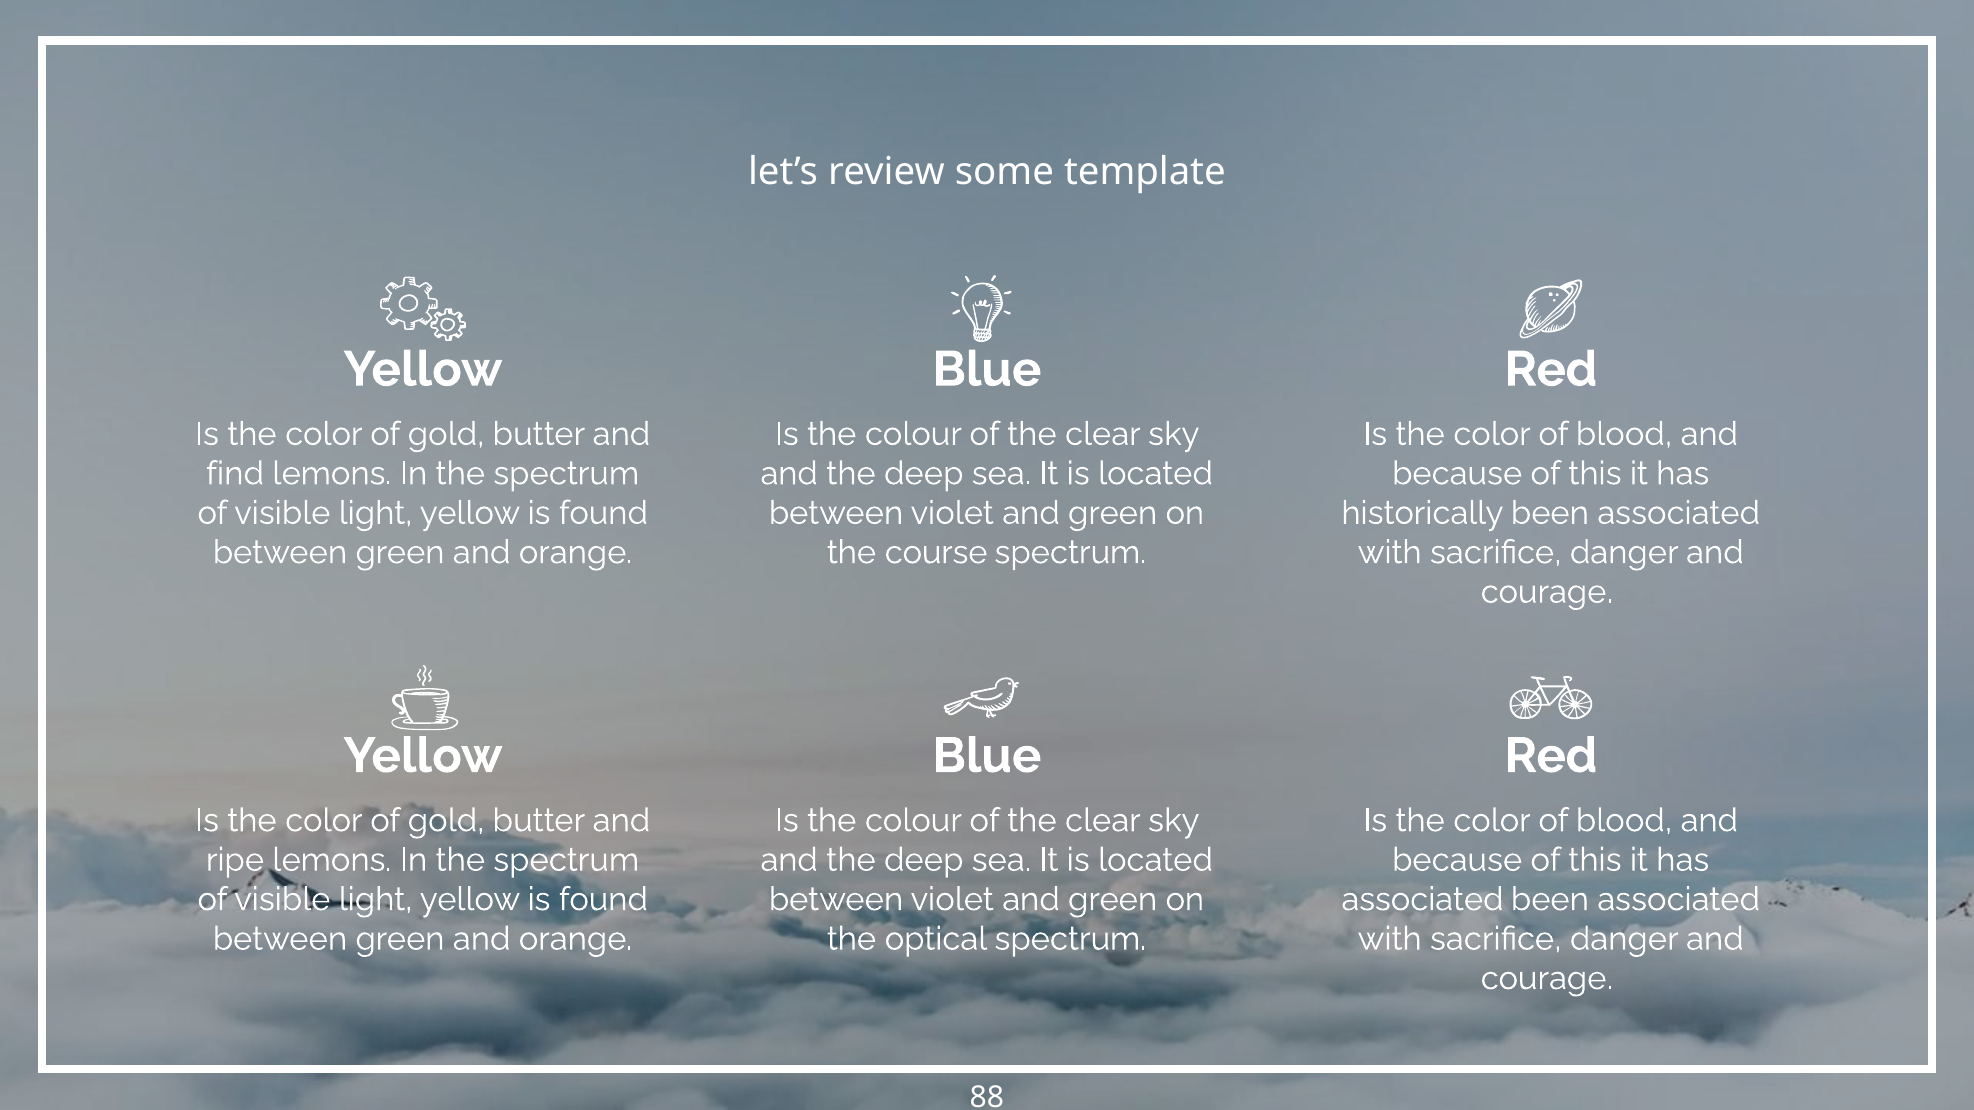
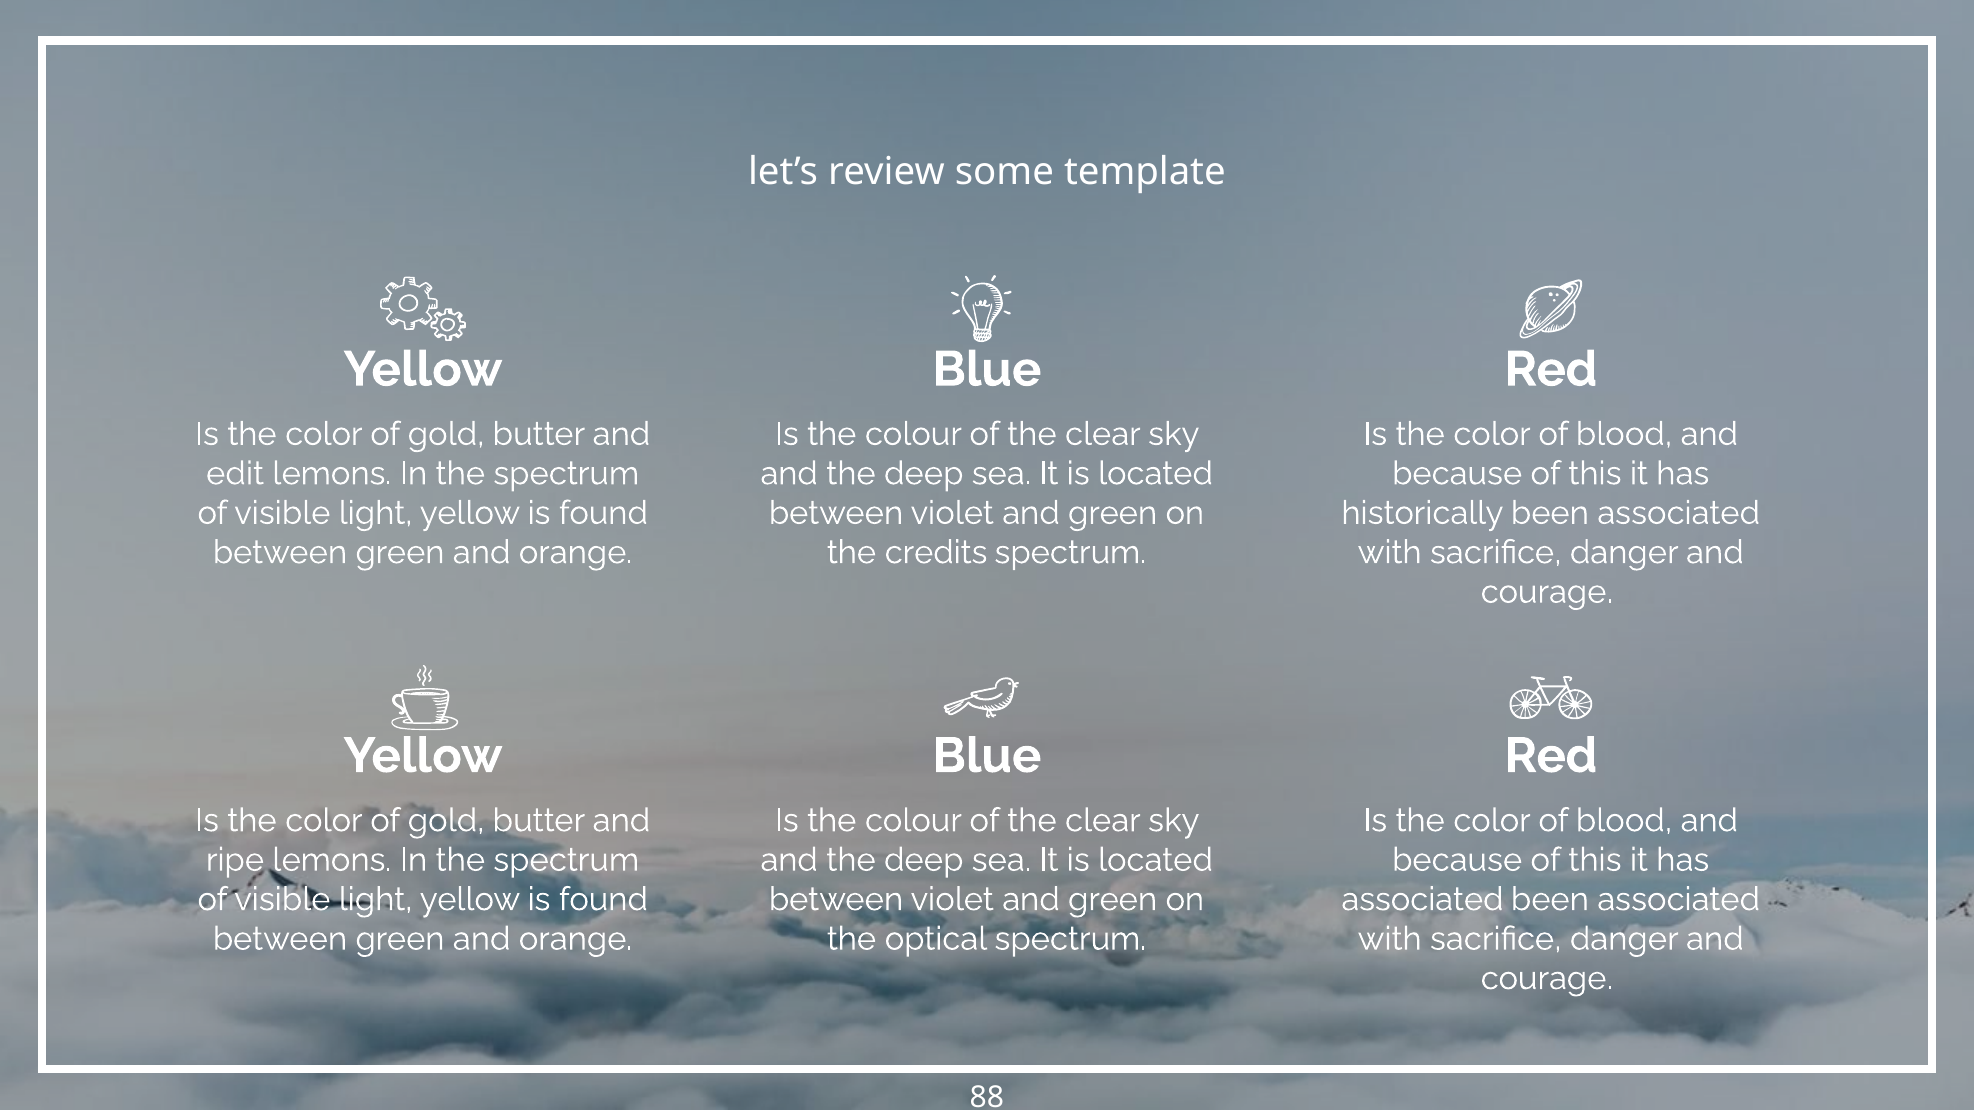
find: find -> edit
course: course -> credits
